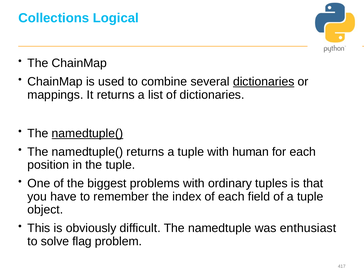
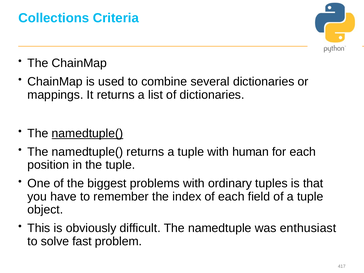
Logical: Logical -> Criteria
dictionaries at (264, 82) underline: present -> none
flag: flag -> fast
